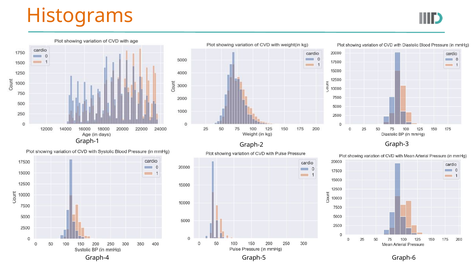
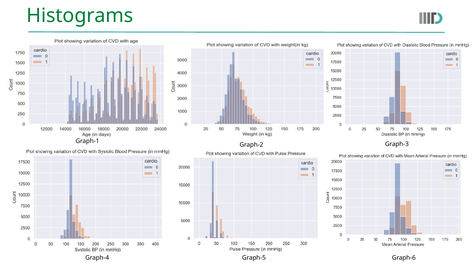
Histograms colour: orange -> green
